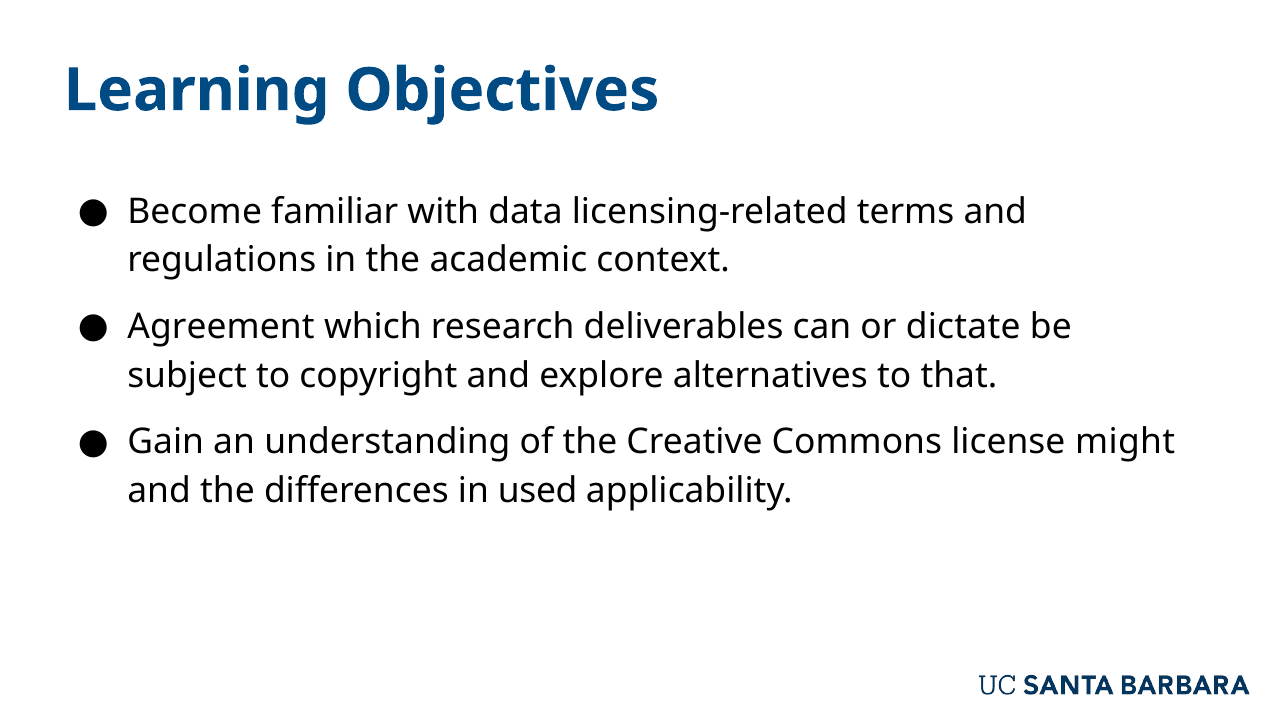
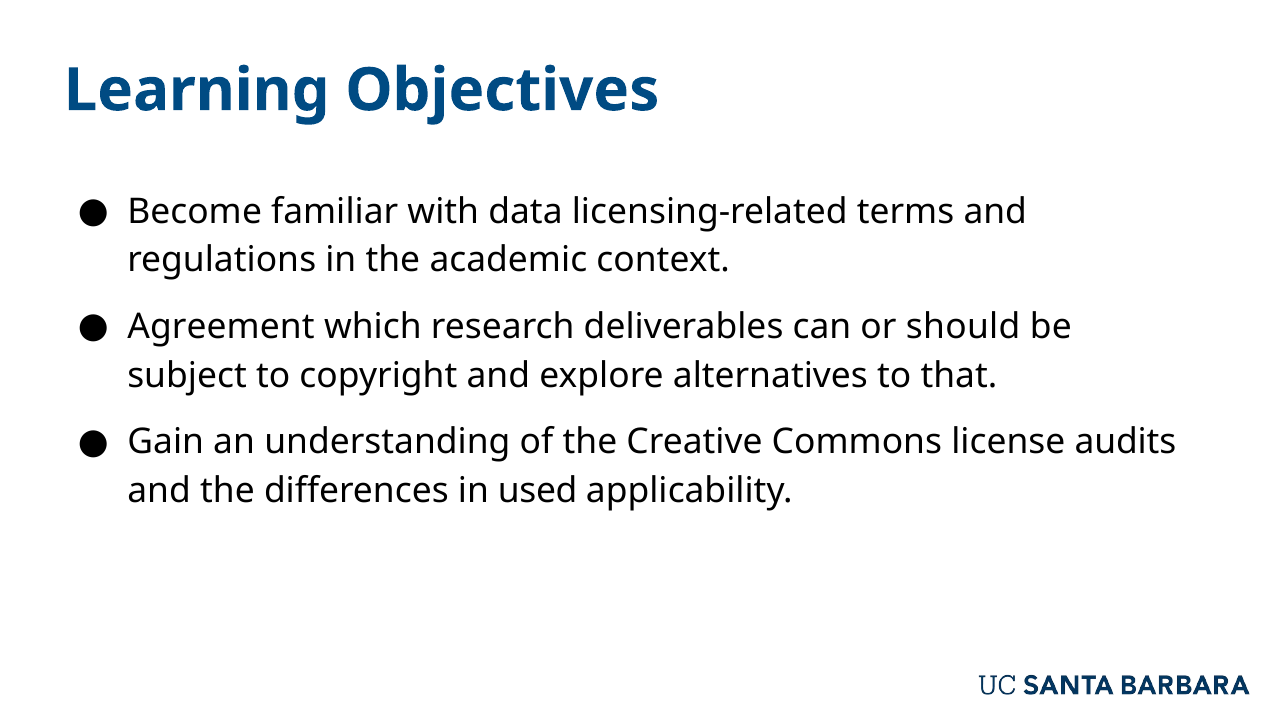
dictate: dictate -> should
might: might -> audits
